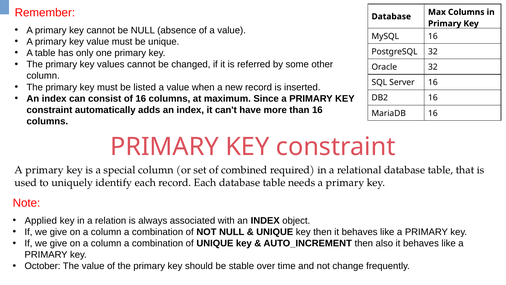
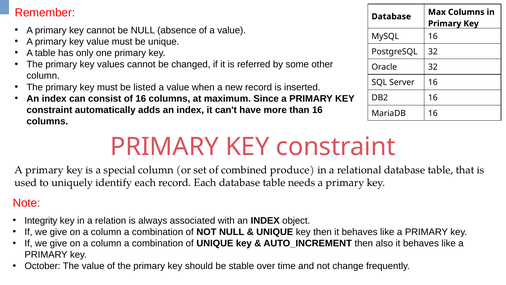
required: required -> produce
Applied: Applied -> Integrity
